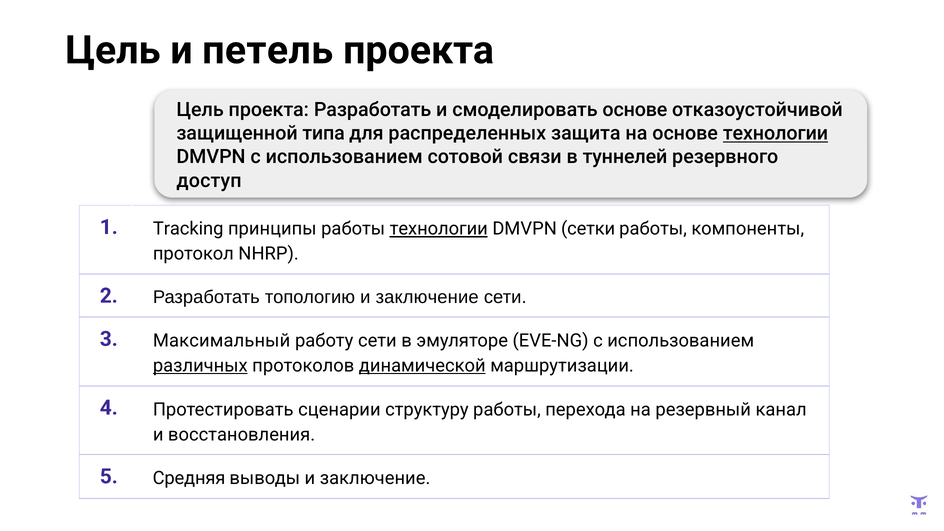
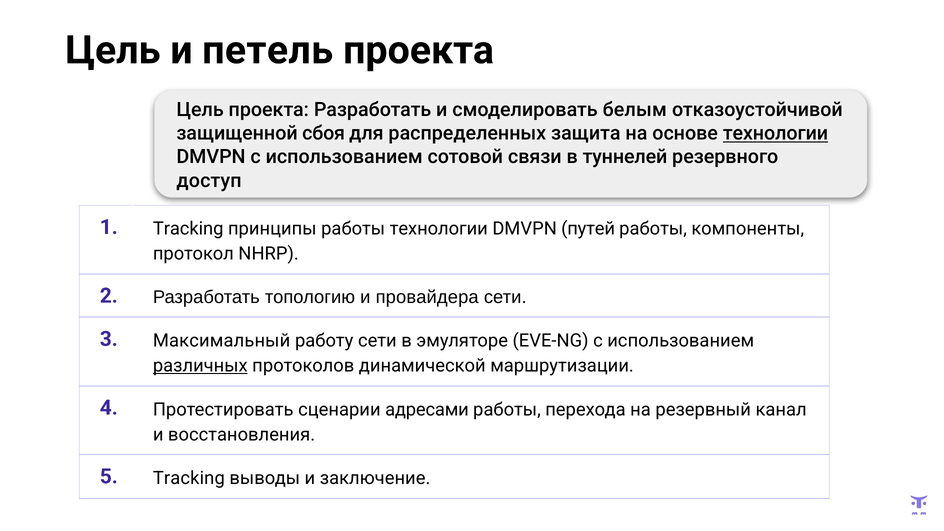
смоделировать основе: основе -> белым
типа: типа -> сбоя
технологии at (439, 229) underline: present -> none
сетки: сетки -> путей
топологию и заключение: заключение -> провайдера
динамической underline: present -> none
структуру: структуру -> адресами
5 Средняя: Средняя -> Tracking
